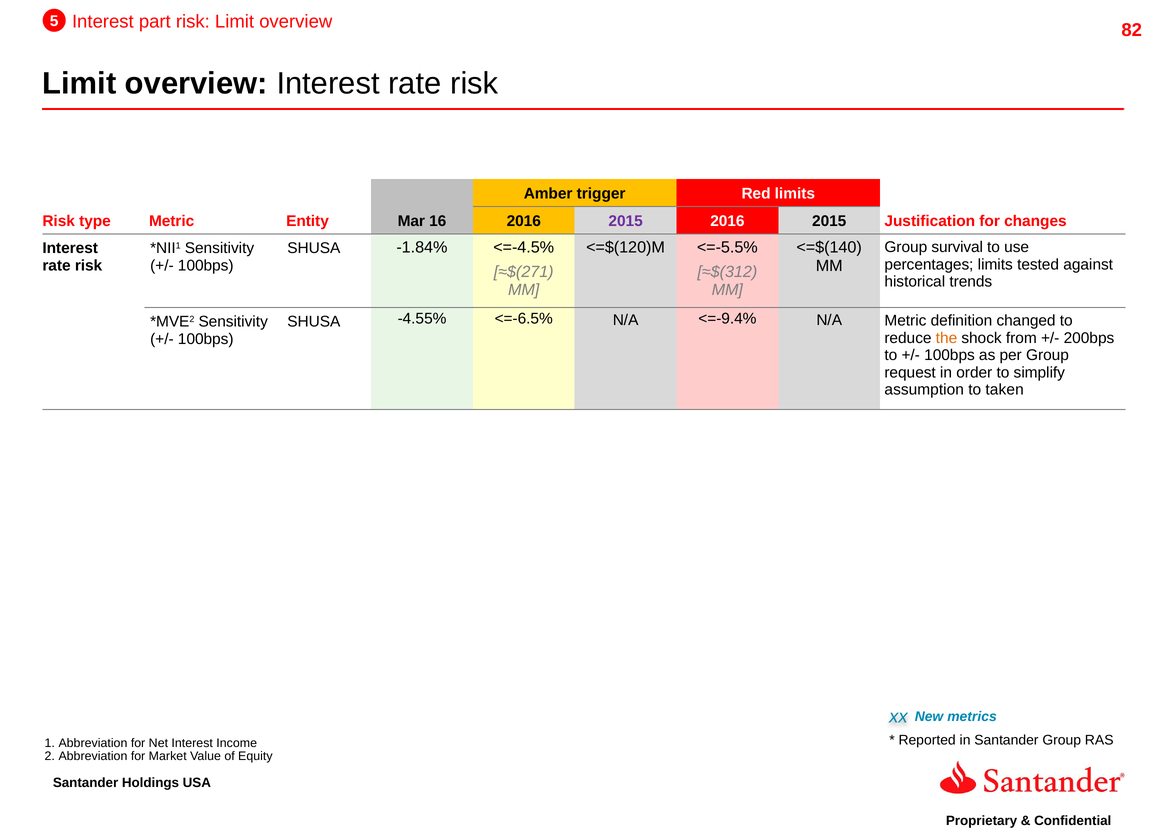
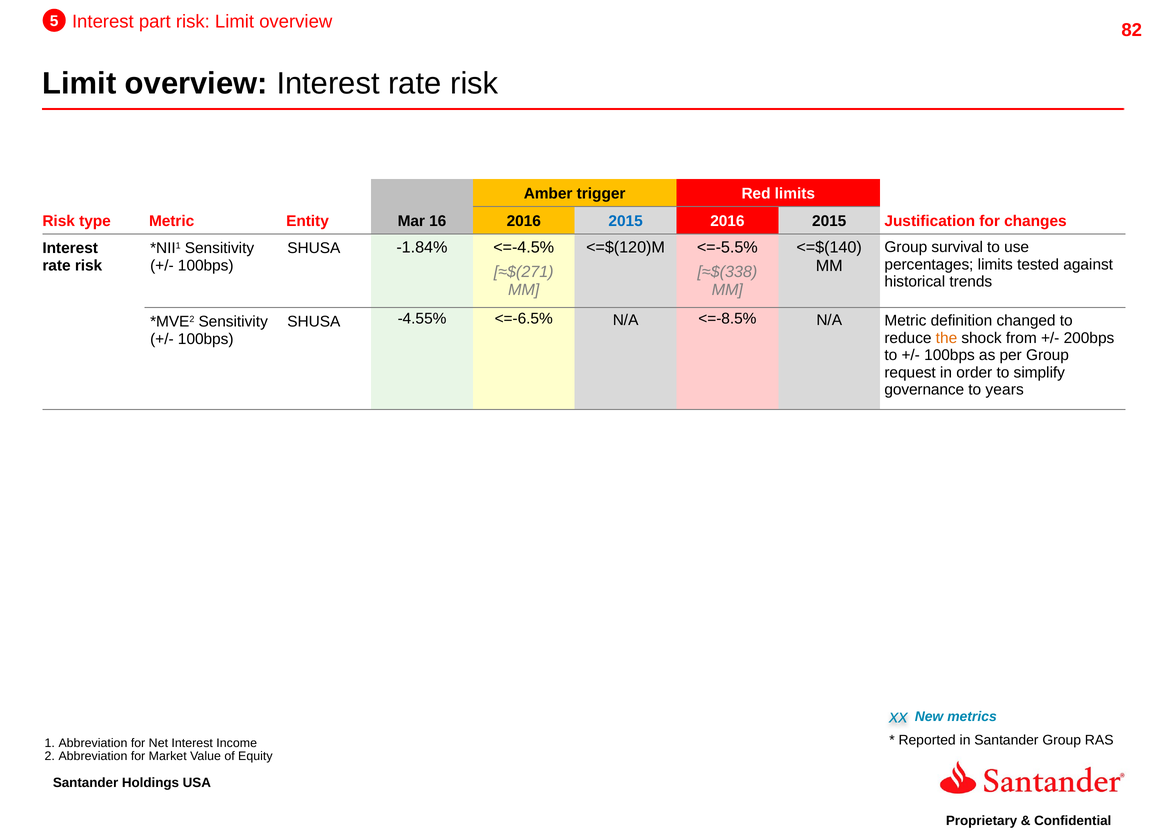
2015 at (626, 221) colour: purple -> blue
≈$(312: ≈$(312 -> ≈$(338
<=-9.4%: <=-9.4% -> <=-8.5%
assumption: assumption -> governance
taken: taken -> years
